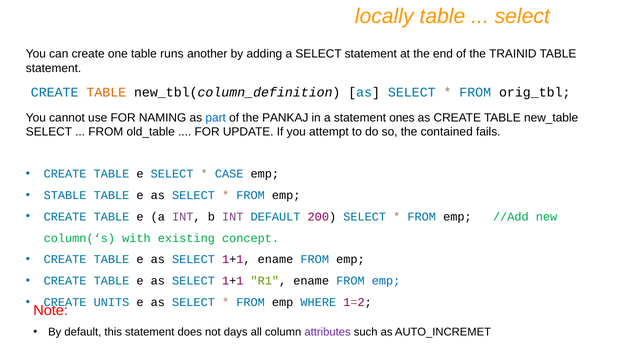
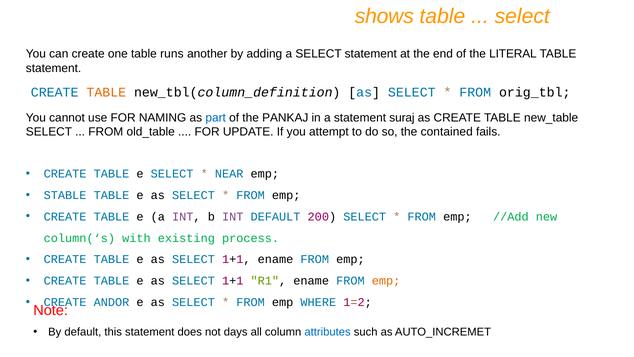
locally: locally -> shows
TRAINID: TRAINID -> LITERAL
ones: ones -> suraj
CASE: CASE -> NEAR
concept: concept -> process
emp at (386, 281) colour: blue -> orange
UNITS: UNITS -> ANDOR
attributes colour: purple -> blue
